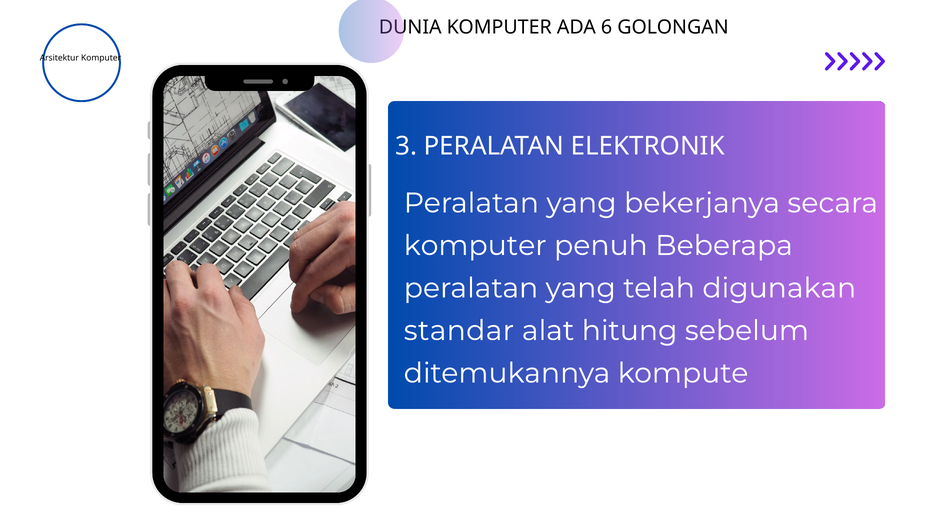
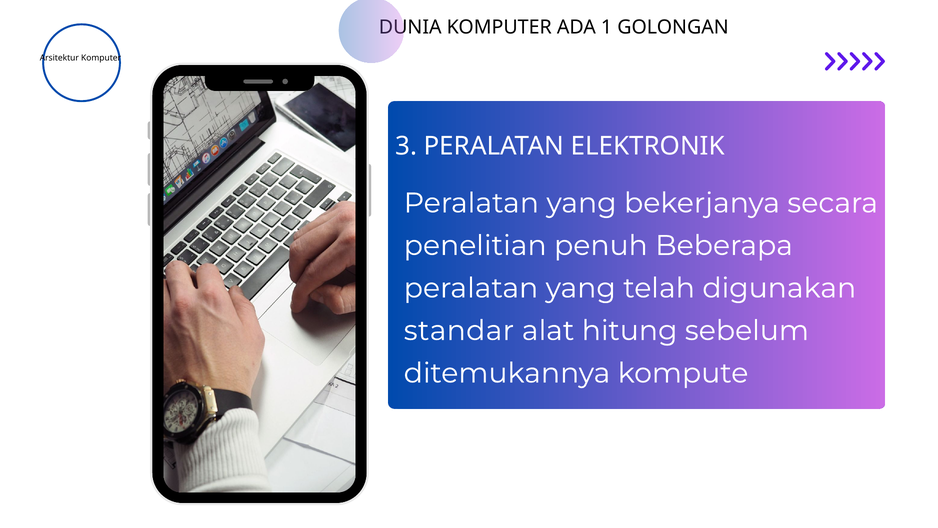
6: 6 -> 1
komputer at (475, 245): komputer -> penelitian
